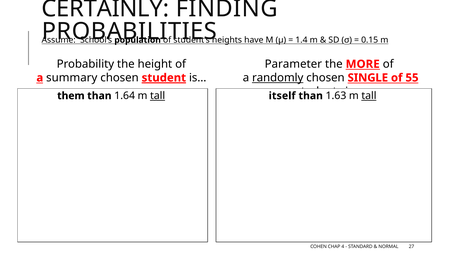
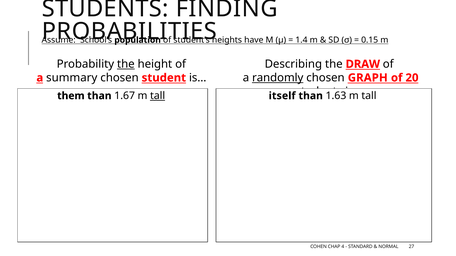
CERTAINLY at (105, 9): CERTAINLY -> STUDENTS
the at (126, 64) underline: none -> present
Parameter: Parameter -> Describing
MORE: MORE -> DRAW
SINGLE: SINGLE -> GRAPH
55: 55 -> 20
student underline: present -> none
1.64: 1.64 -> 1.67
tall at (369, 96) underline: present -> none
